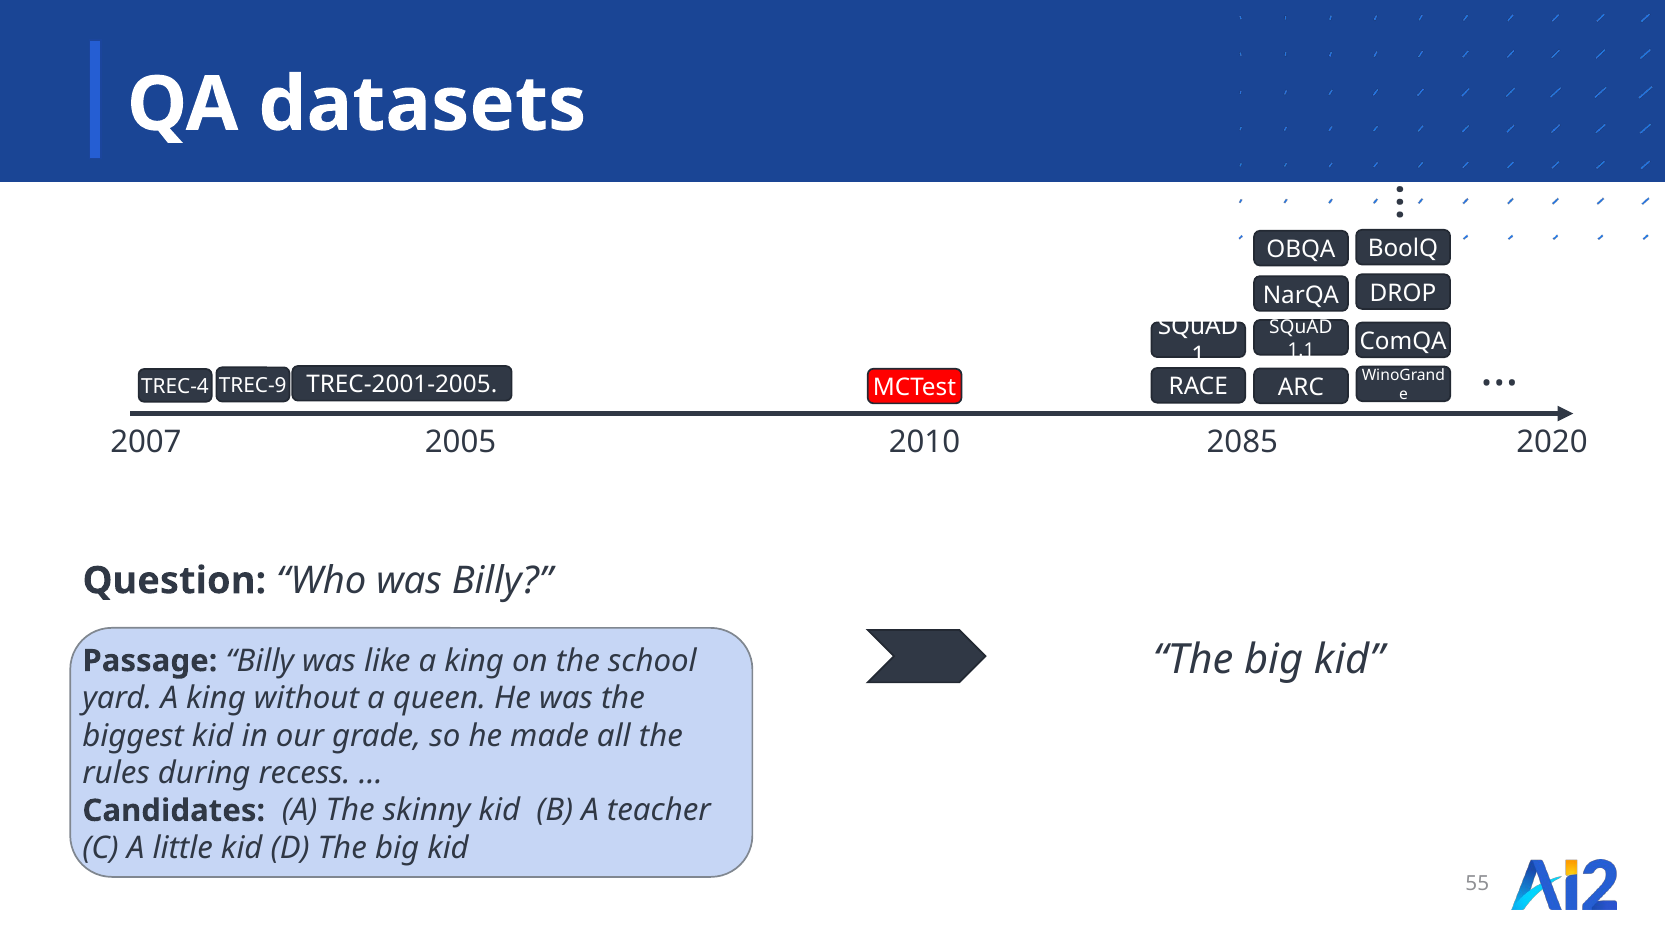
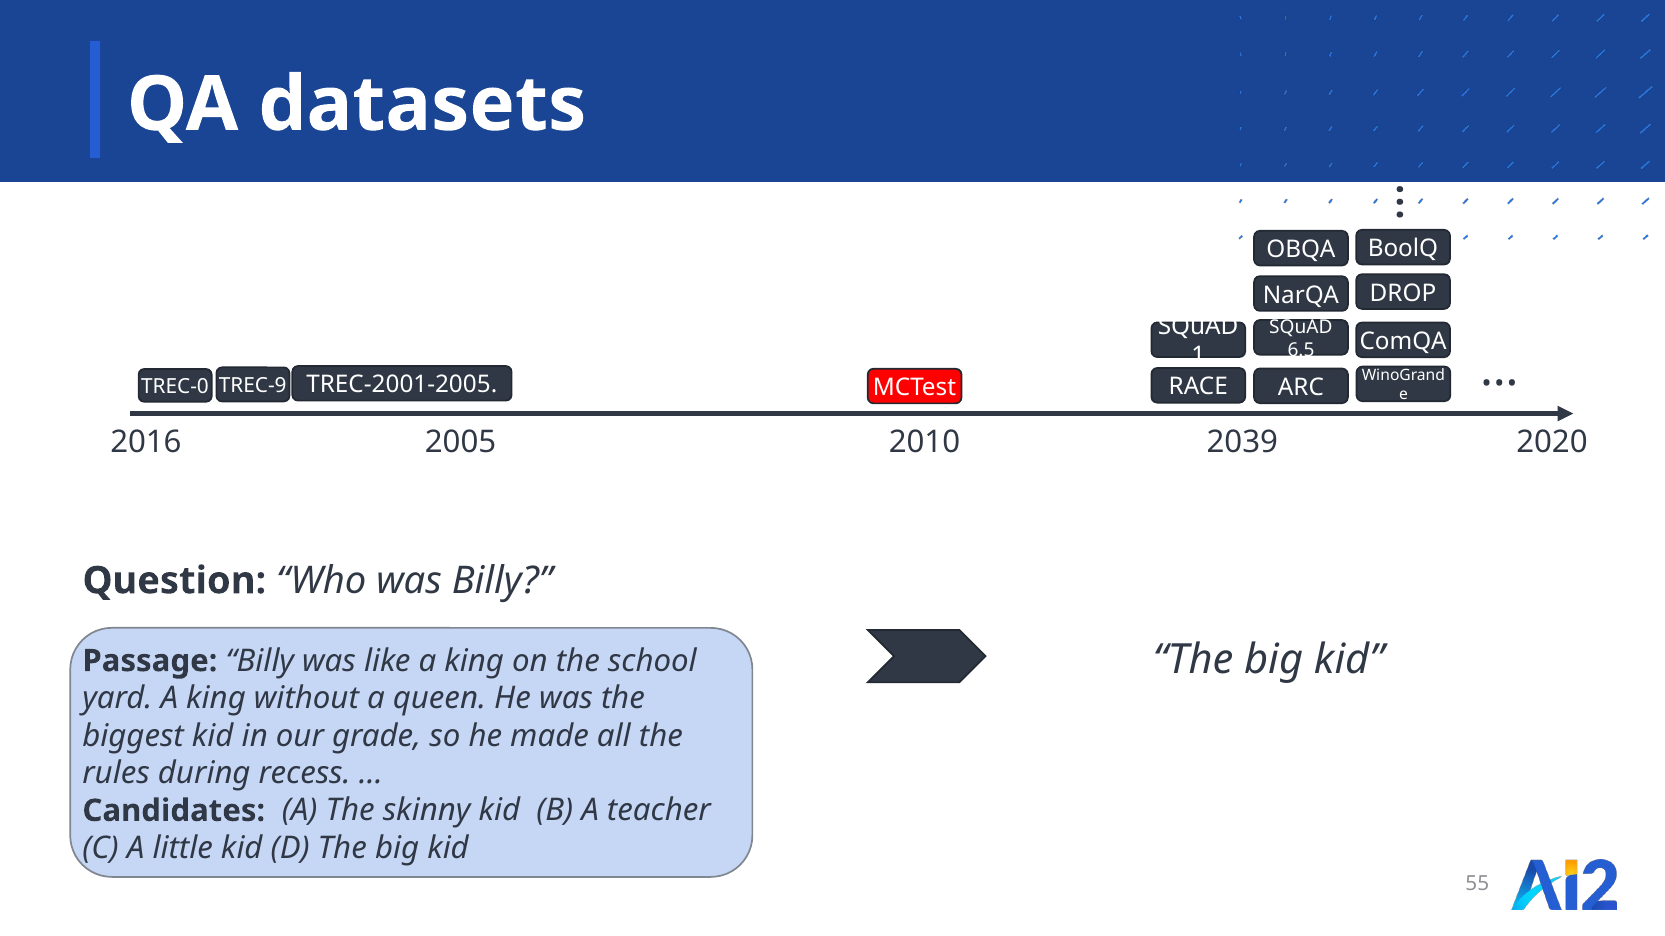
1.1: 1.1 -> 6.5
TREC-4: TREC-4 -> TREC-0
2007: 2007 -> 2016
2085: 2085 -> 2039
